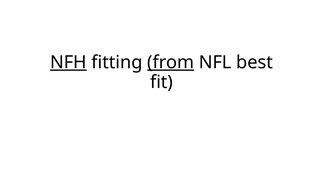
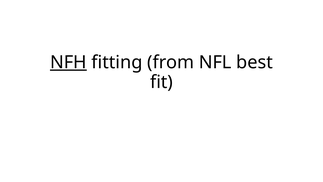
from underline: present -> none
